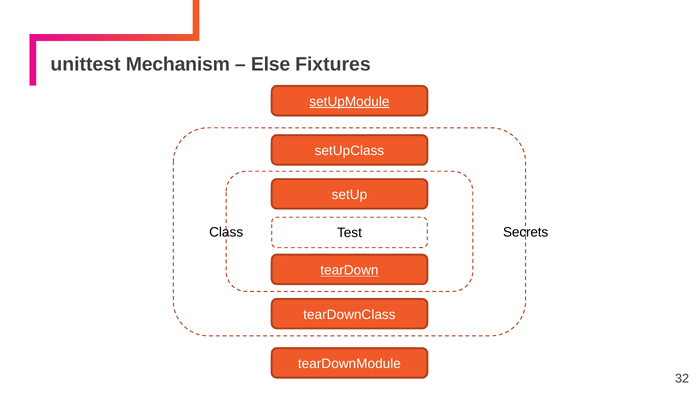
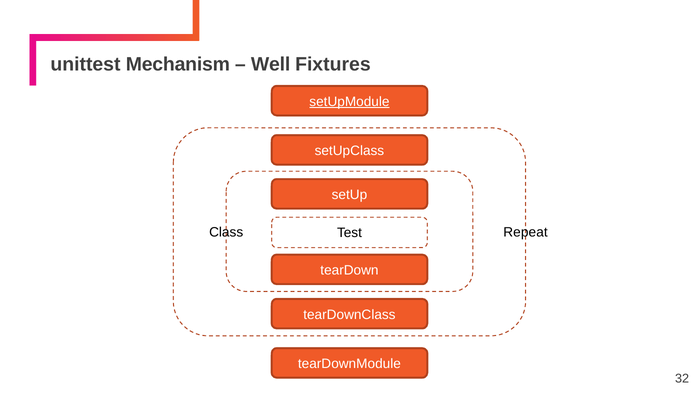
Else: Else -> Well
Secrets: Secrets -> Repeat
tearDown underline: present -> none
